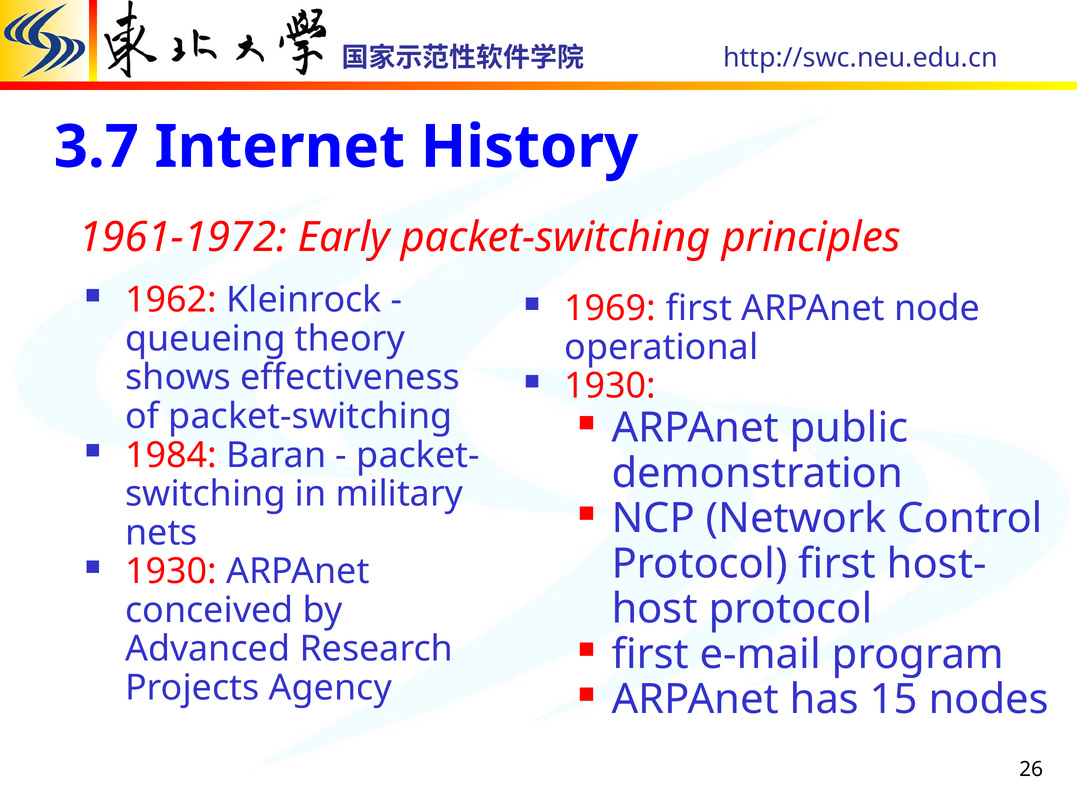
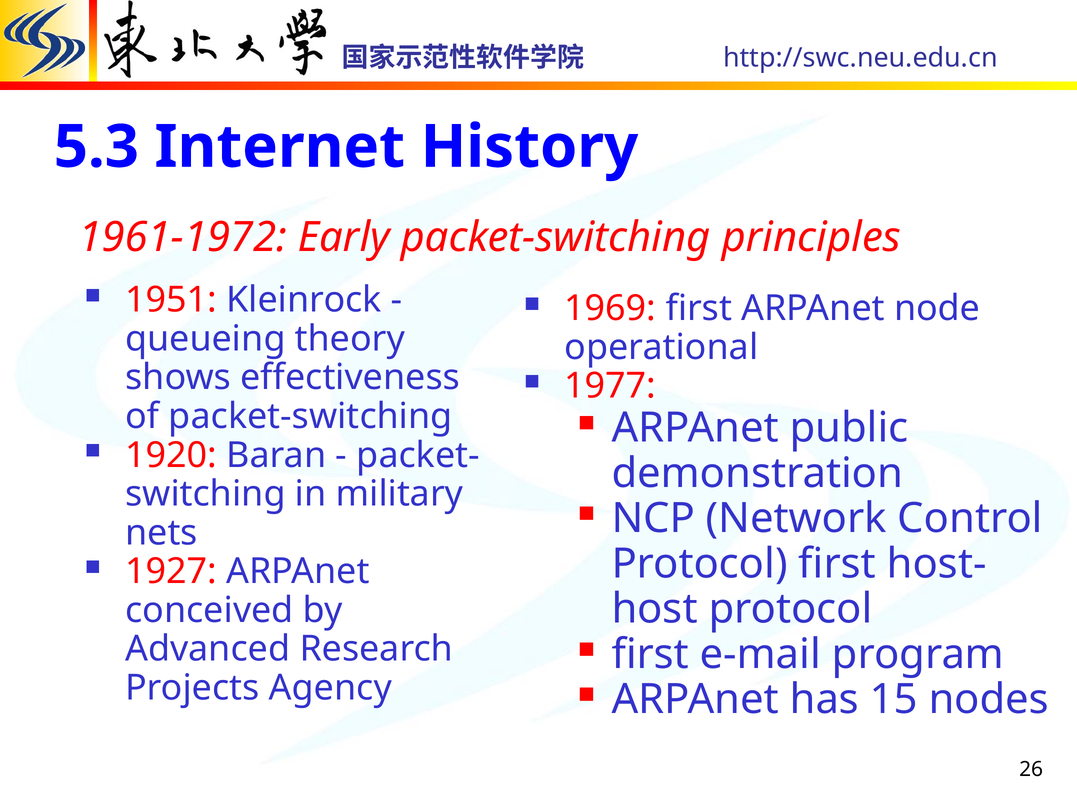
3.7: 3.7 -> 5.3
1962: 1962 -> 1951
1930 at (610, 386): 1930 -> 1977
1984: 1984 -> 1920
1930 at (171, 571): 1930 -> 1927
